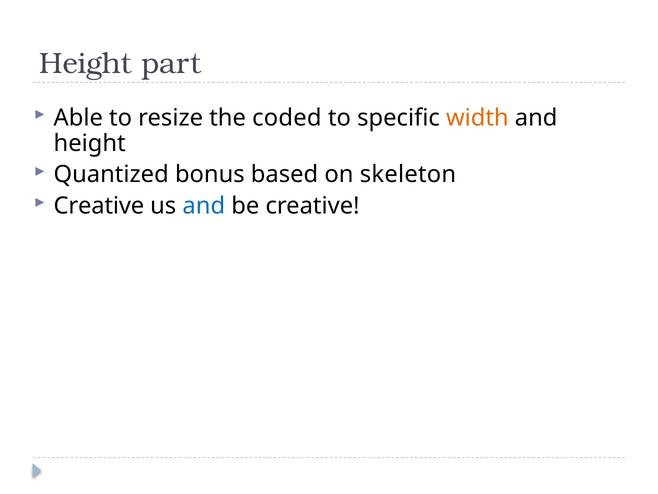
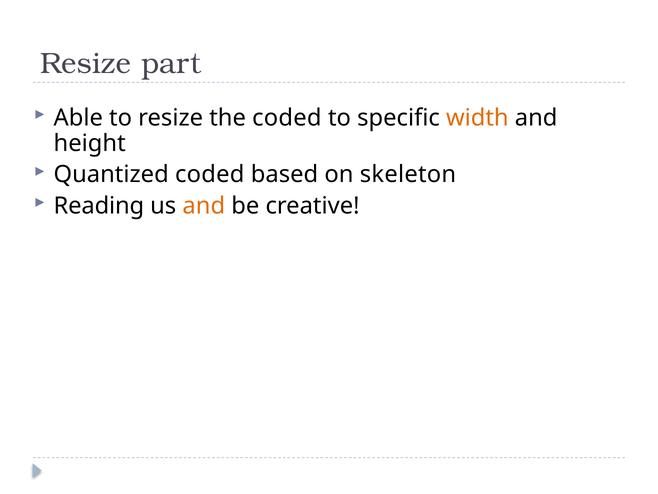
Height at (86, 63): Height -> Resize
Quantized bonus: bonus -> coded
Creative at (99, 205): Creative -> Reading
and at (204, 205) colour: blue -> orange
